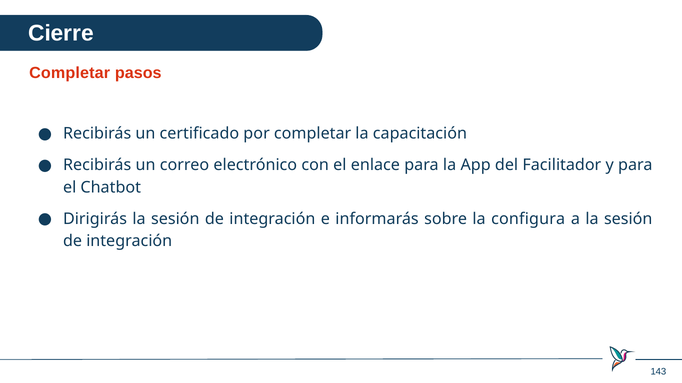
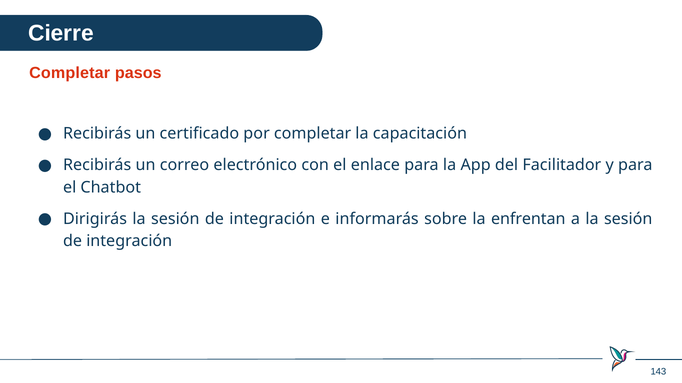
configura: configura -> enfrentan
